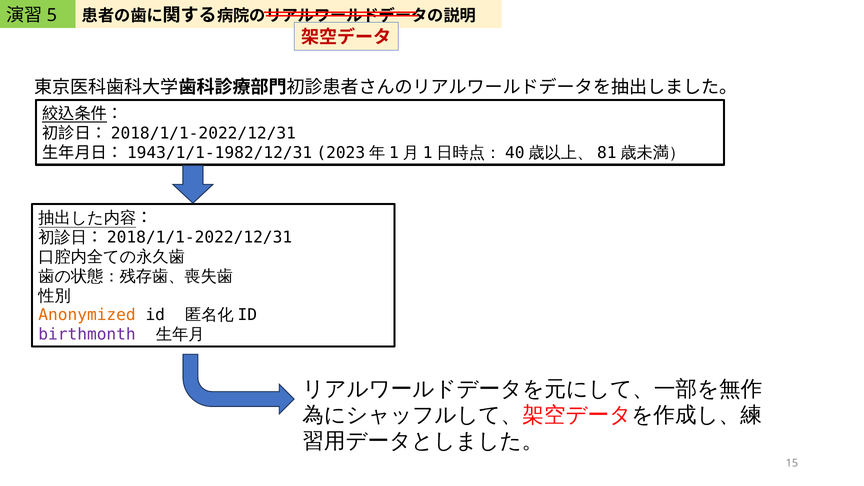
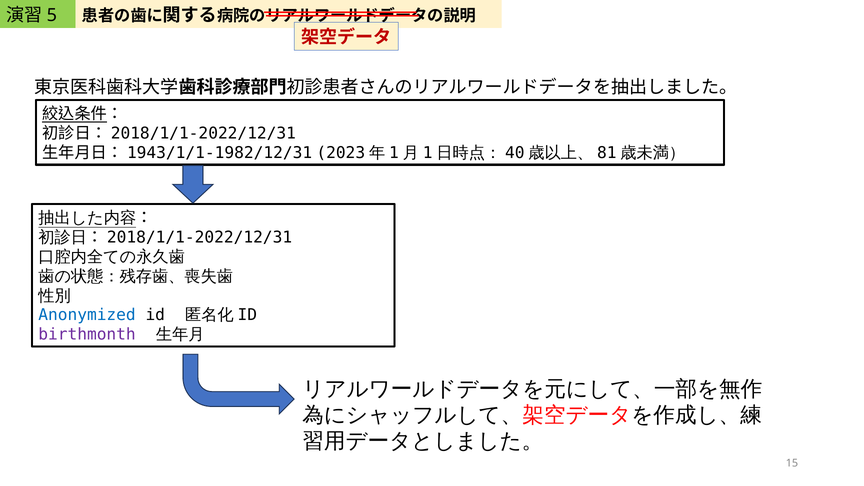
Anonymized colour: orange -> blue
